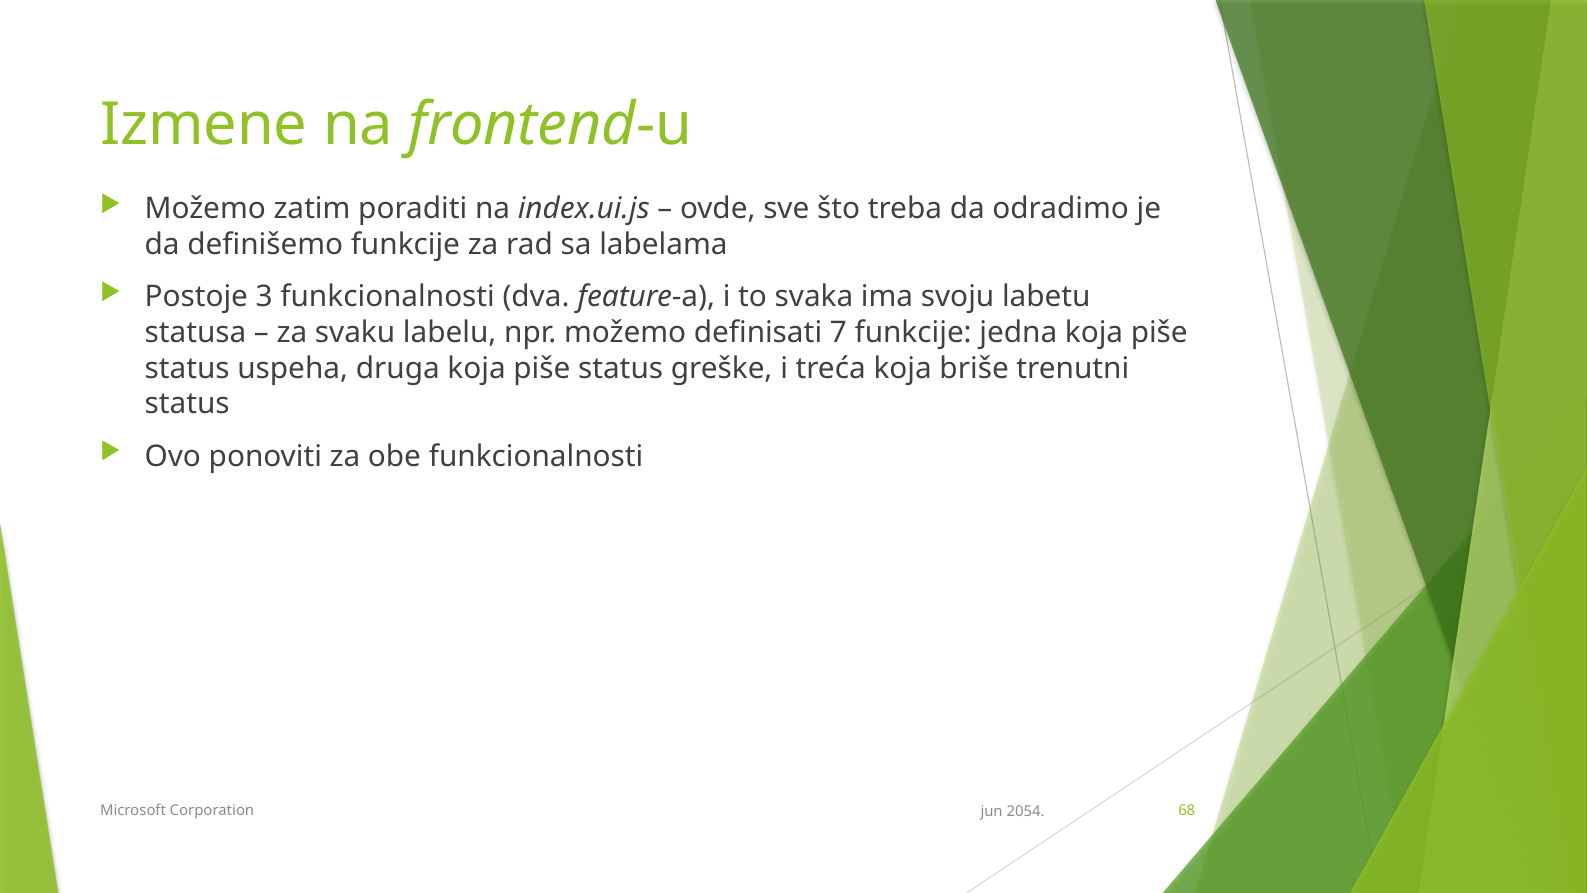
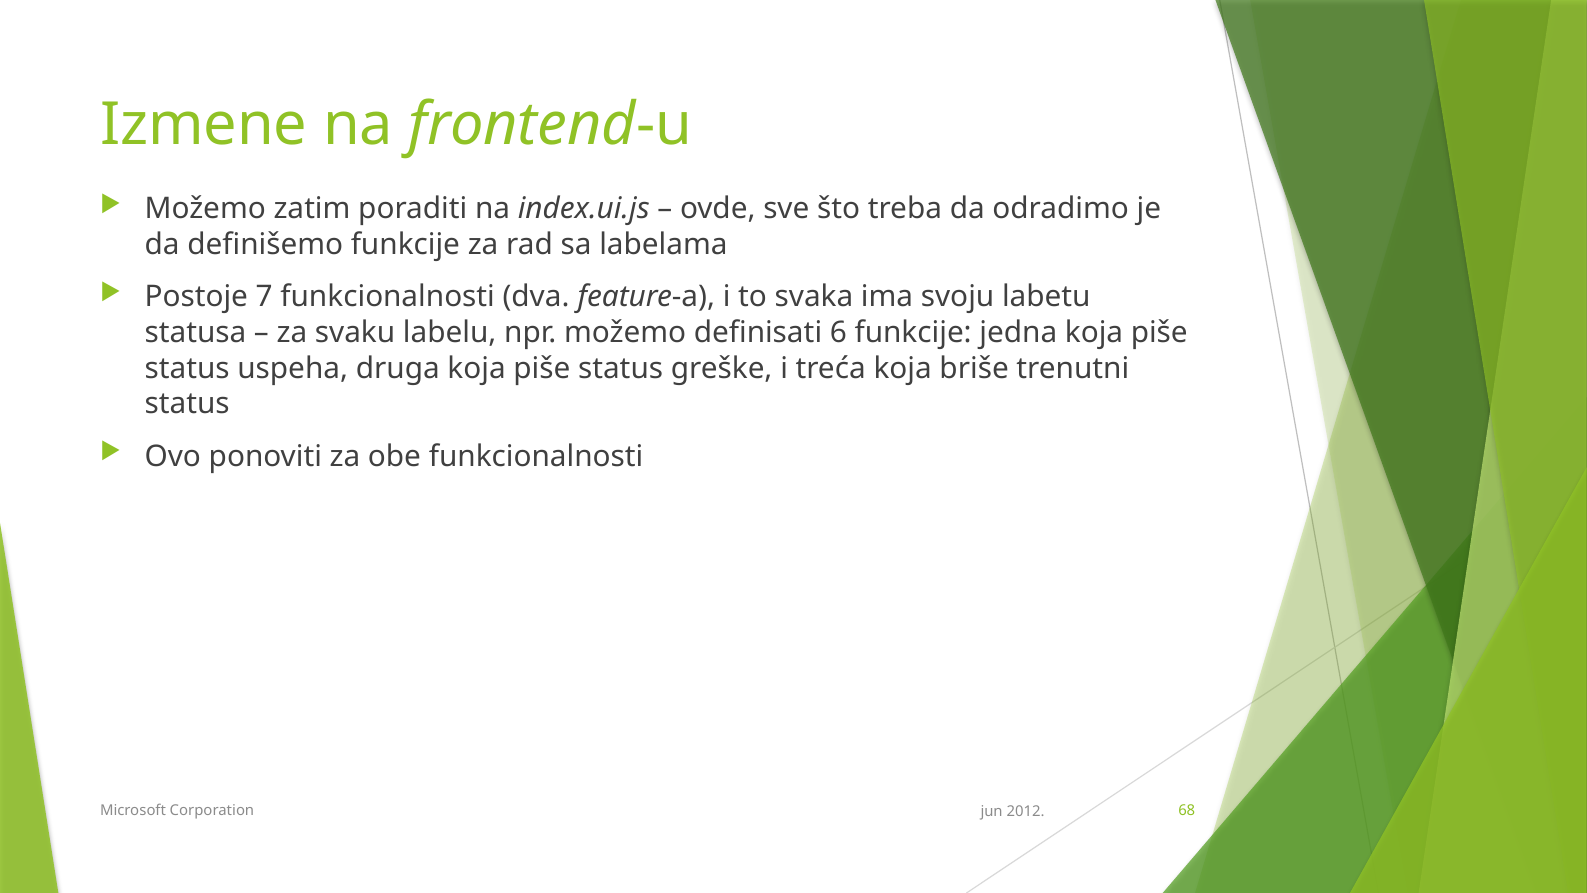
3: 3 -> 7
7: 7 -> 6
2054: 2054 -> 2012
